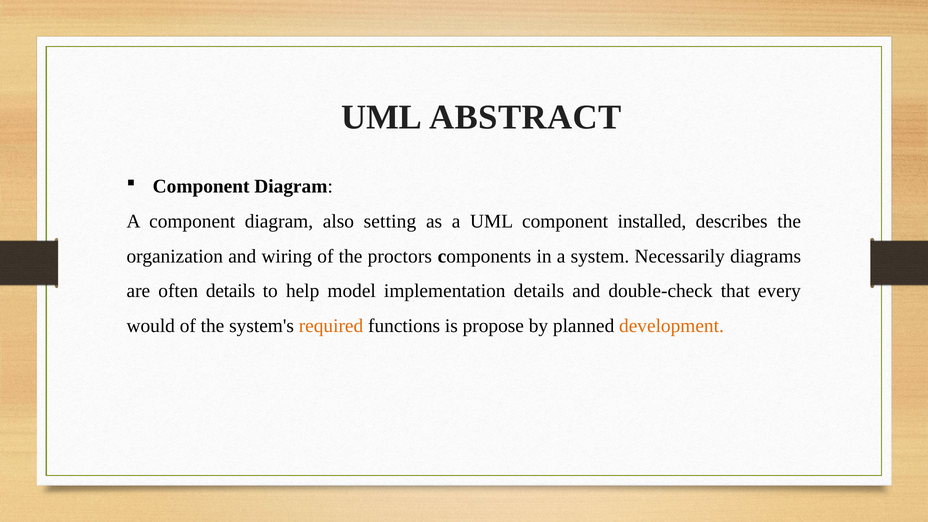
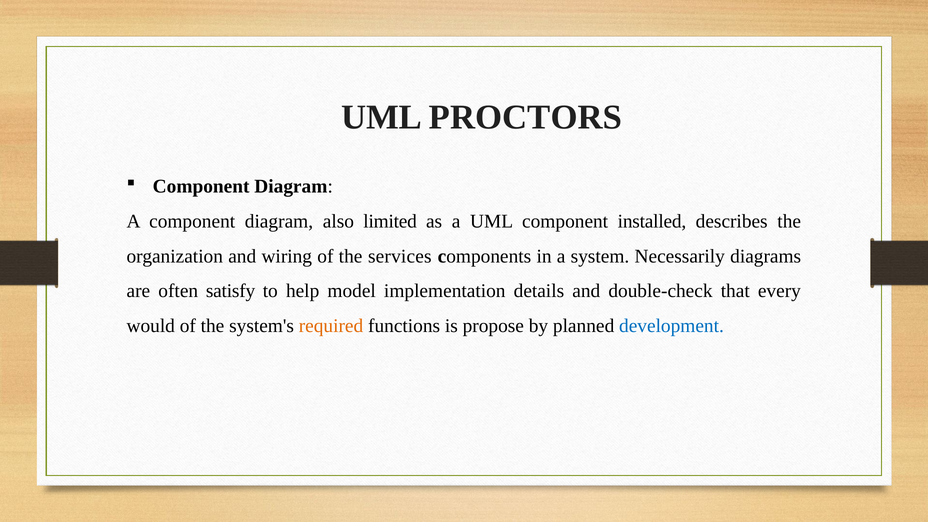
ABSTRACT: ABSTRACT -> PROCTORS
setting: setting -> limited
proctors: proctors -> services
often details: details -> satisfy
development colour: orange -> blue
